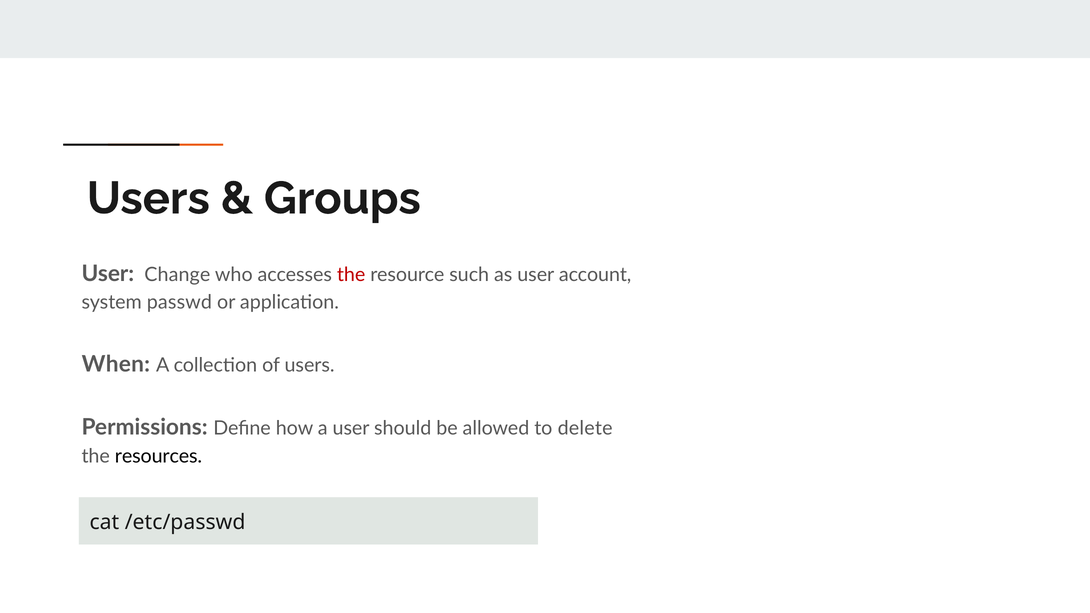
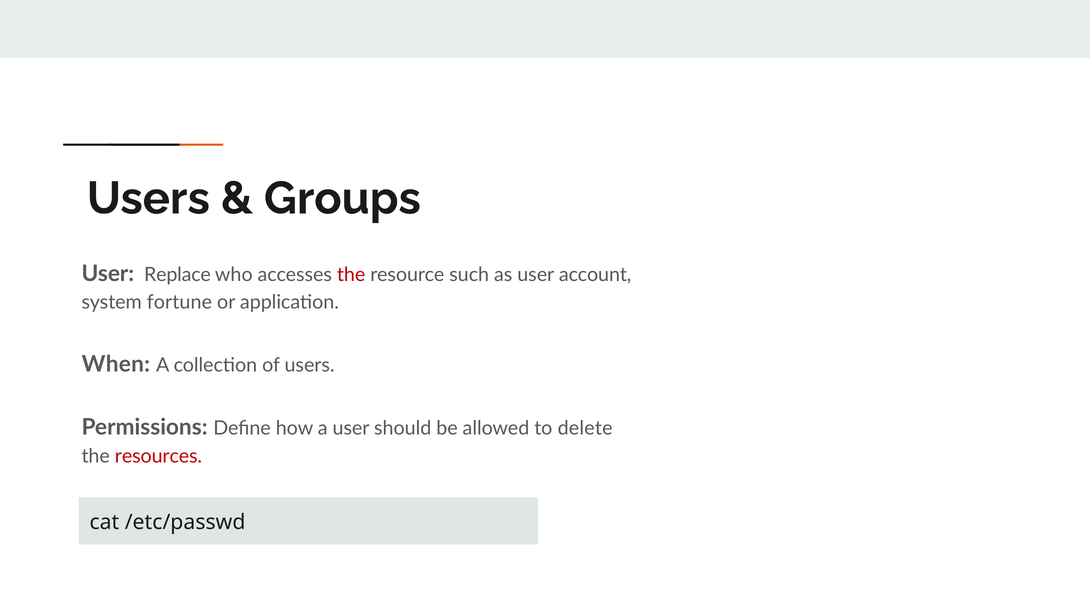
Change: Change -> Replace
passwd: passwd -> fortune
resources colour: black -> red
